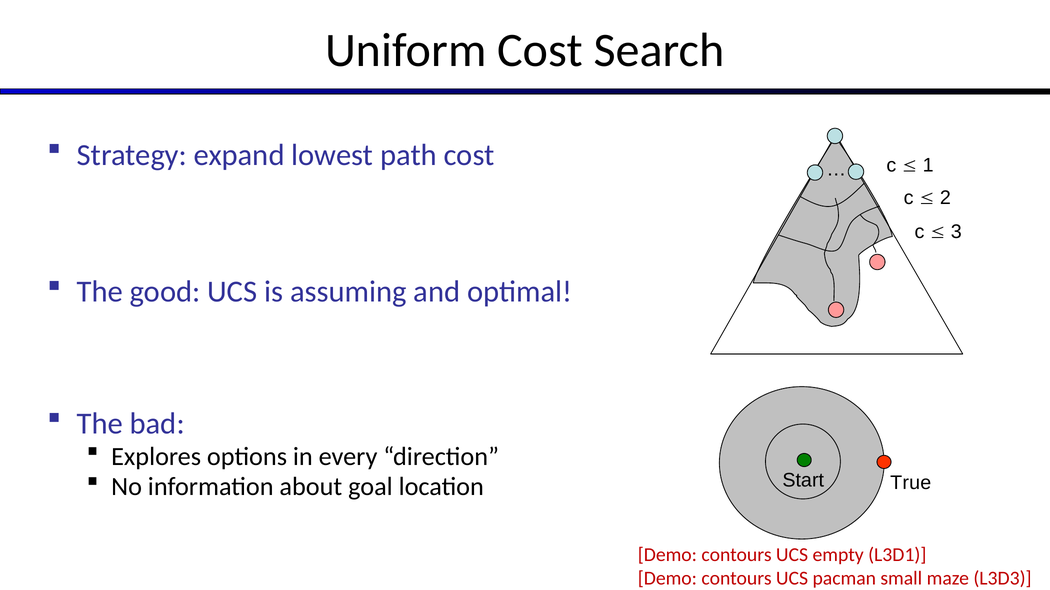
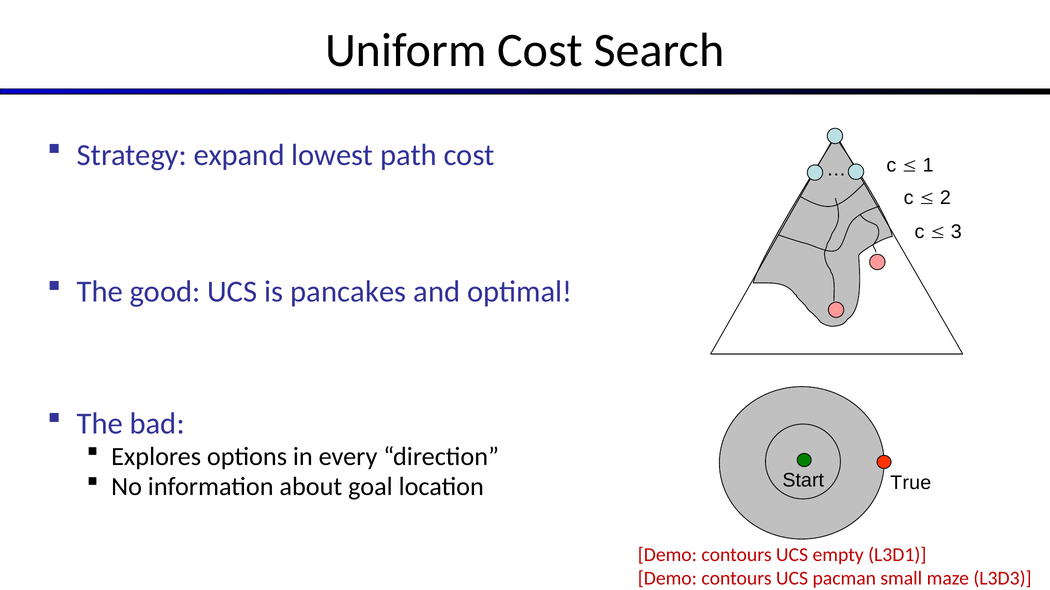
assuming: assuming -> pancakes
